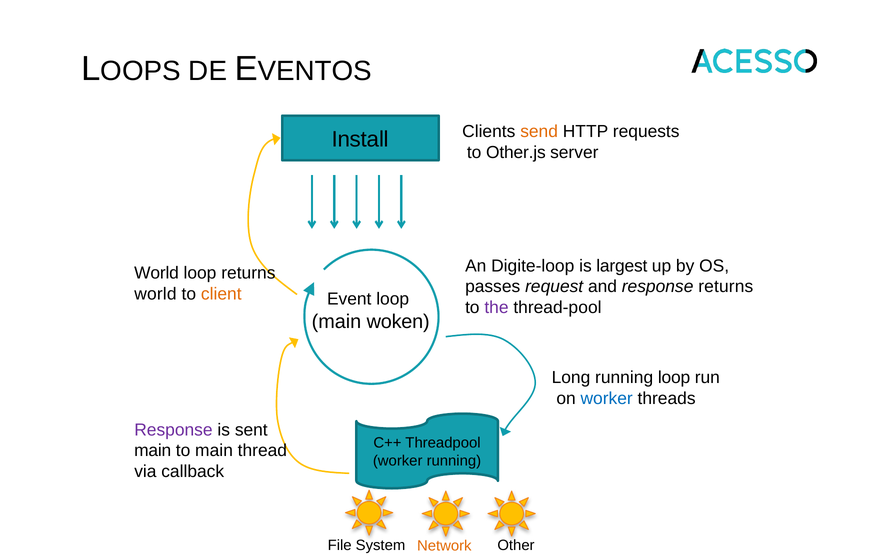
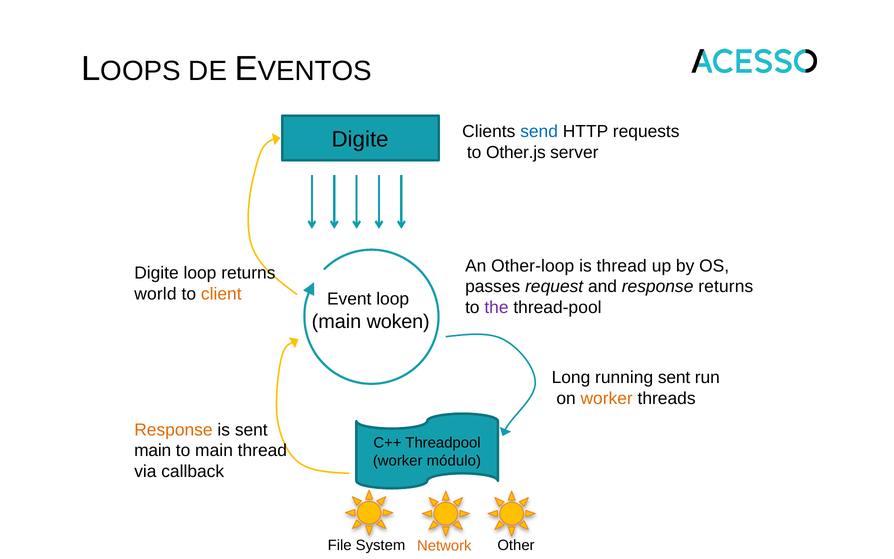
send colour: orange -> blue
Install at (360, 139): Install -> Digite
Digite-loop: Digite-loop -> Other-loop
is largest: largest -> thread
World at (157, 273): World -> Digite
running loop: loop -> sent
worker at (607, 398) colour: blue -> orange
Response at (173, 430) colour: purple -> orange
worker running: running -> módulo
